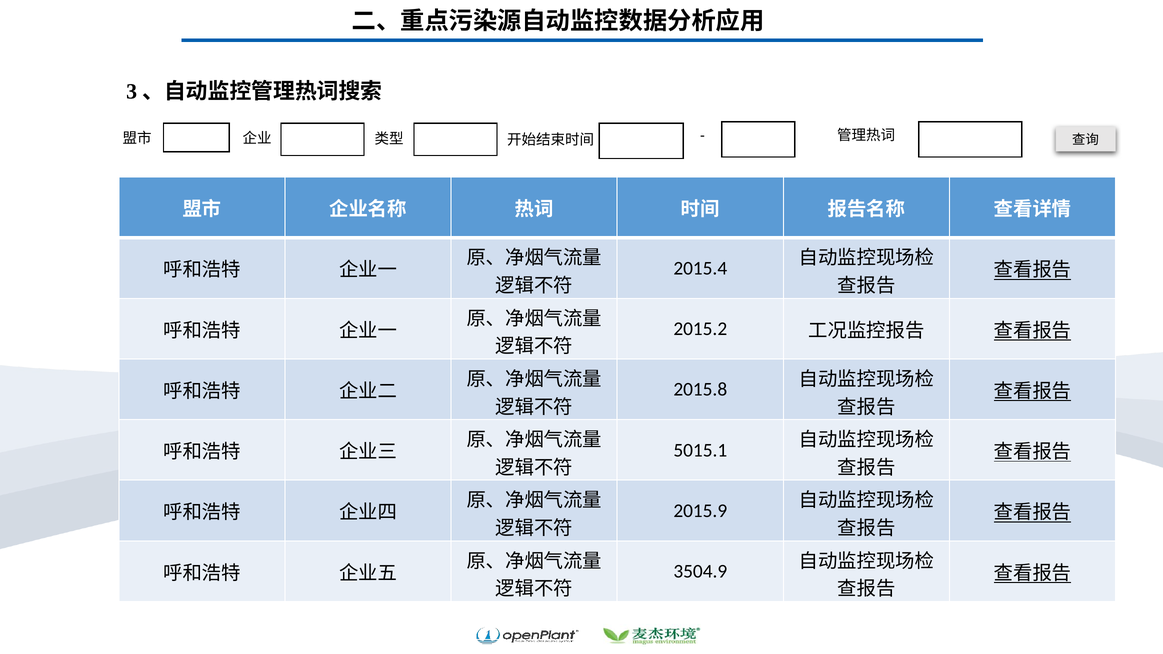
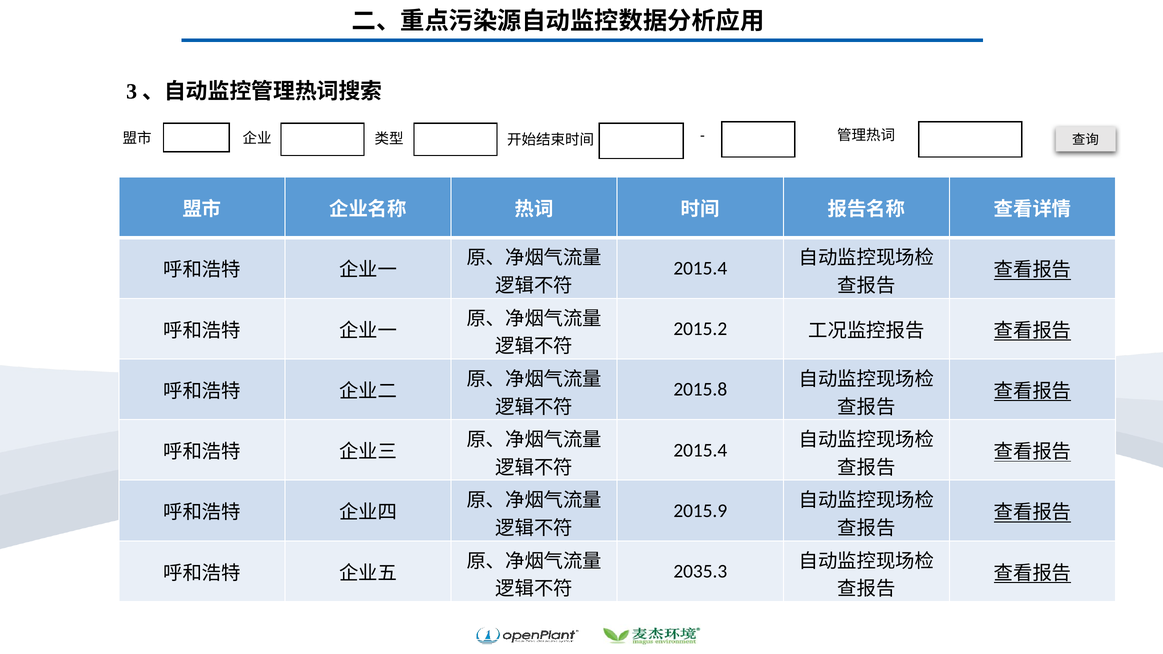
5015.1 at (700, 450): 5015.1 -> 2015.4
3504.9: 3504.9 -> 2035.3
